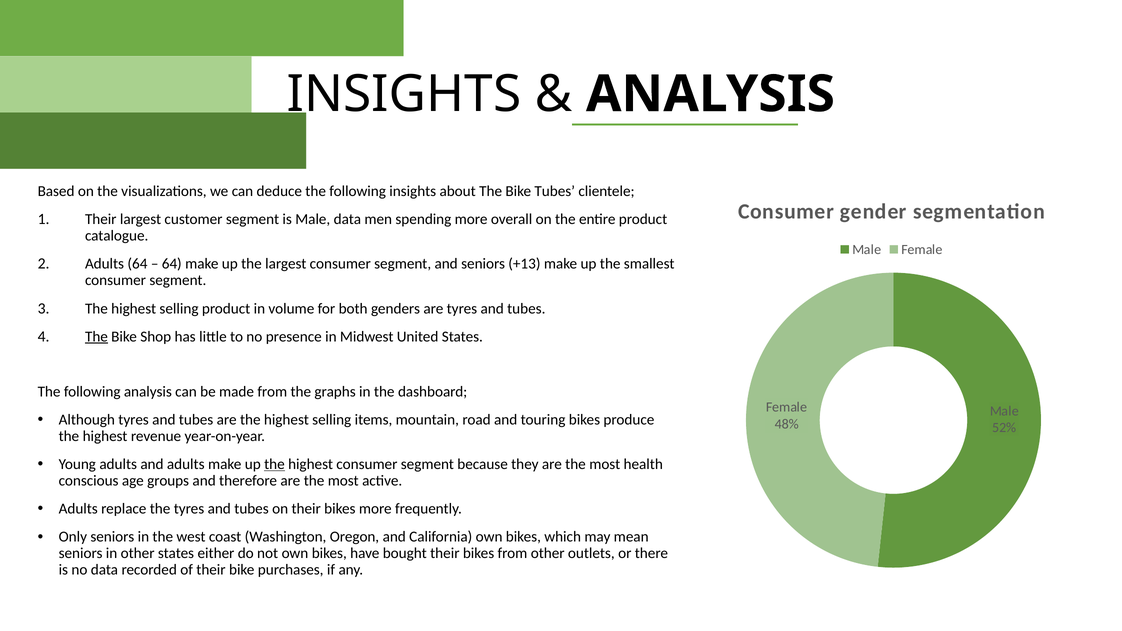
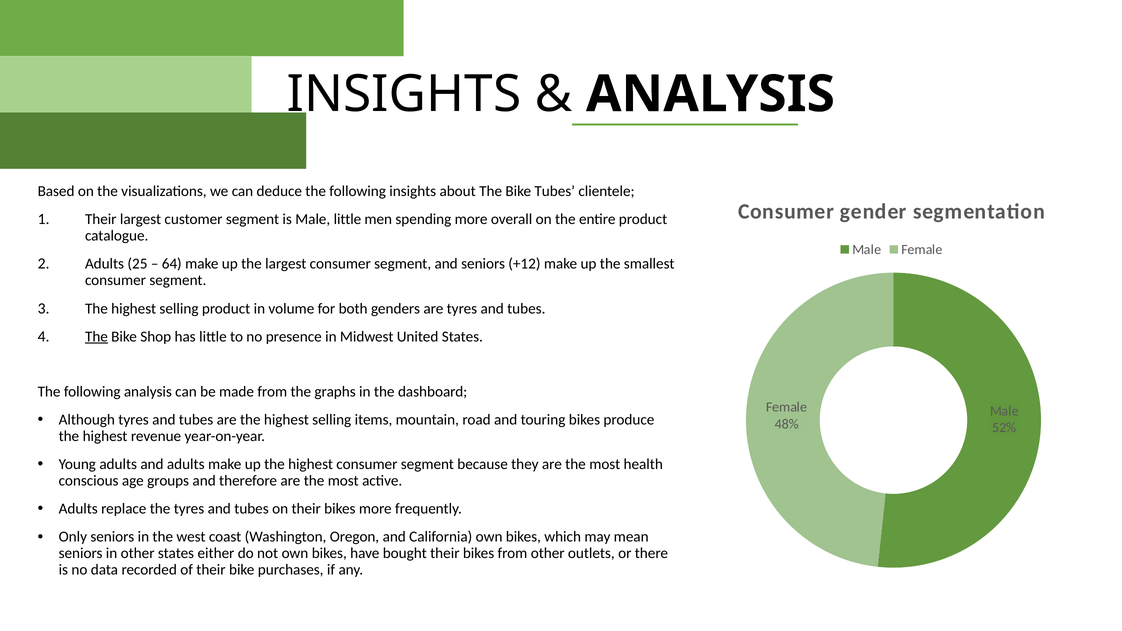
Male data: data -> little
Adults 64: 64 -> 25
+13: +13 -> +12
the at (274, 464) underline: present -> none
